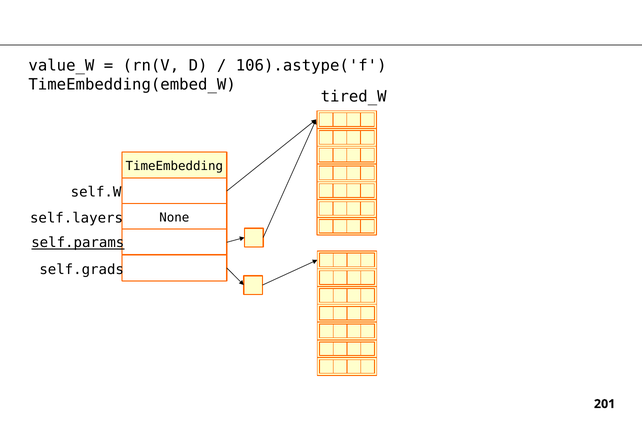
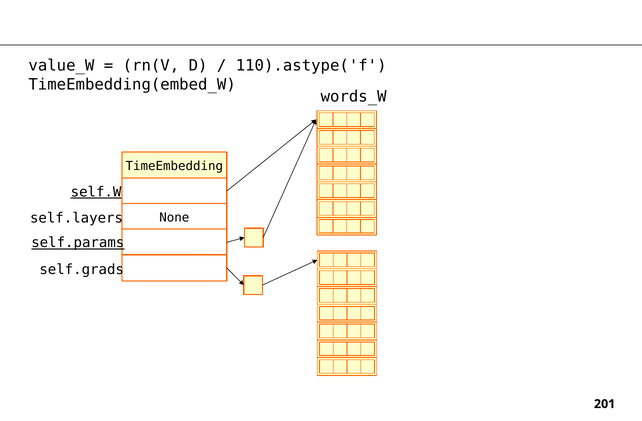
106).astype('f: 106).astype('f -> 110).astype('f
tired_W: tired_W -> words_W
self.W underline: none -> present
